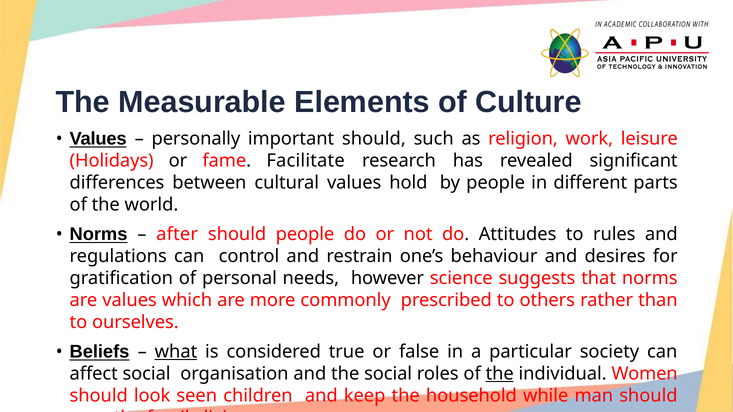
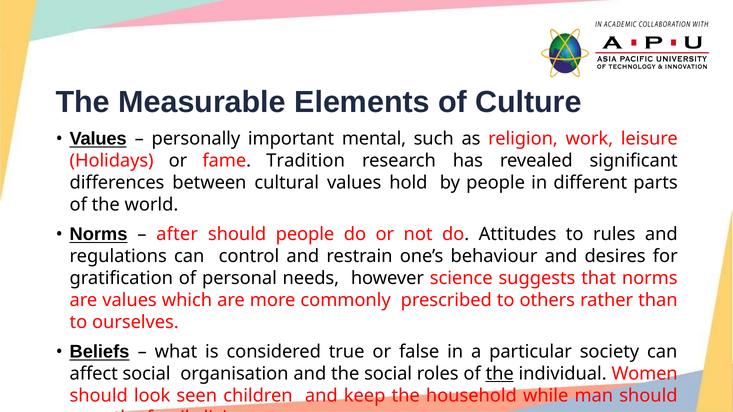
important should: should -> mental
Facilitate: Facilitate -> Tradition
what underline: present -> none
